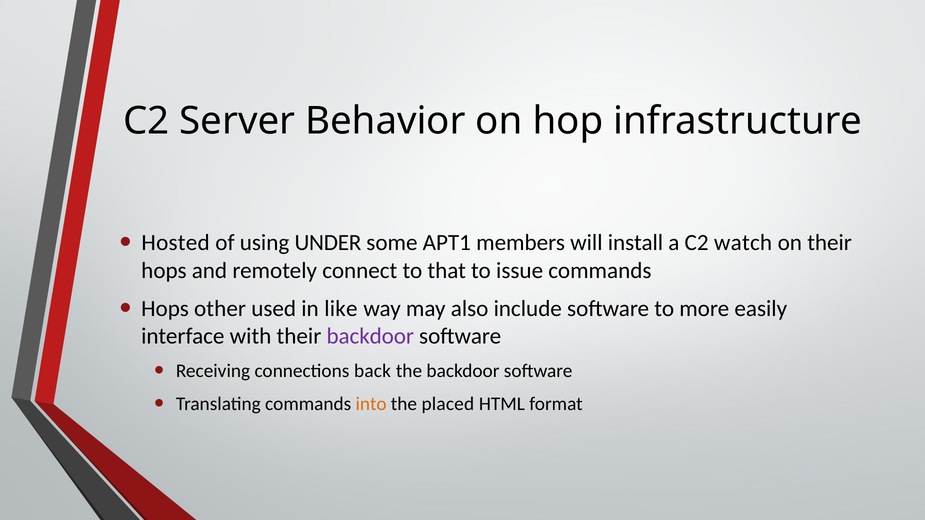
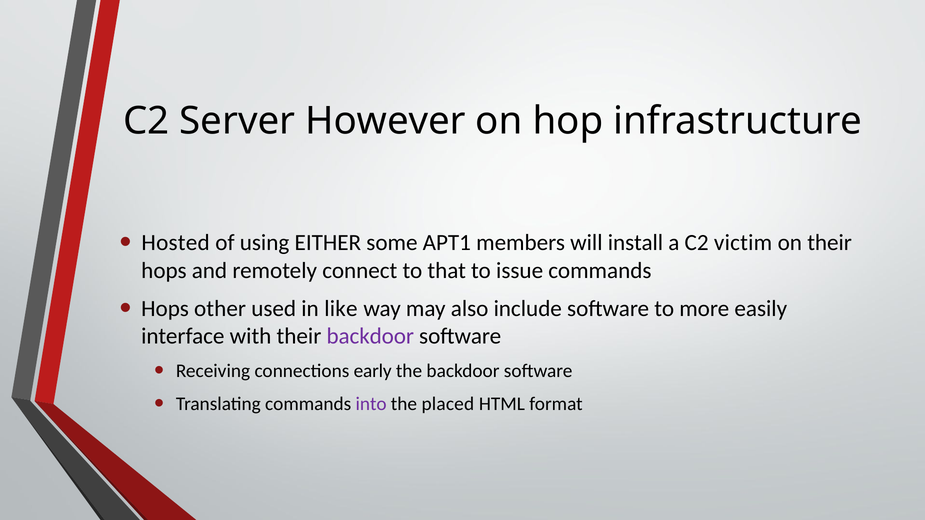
Behavior: Behavior -> However
UNDER: UNDER -> EITHER
watch: watch -> victim
back: back -> early
into colour: orange -> purple
